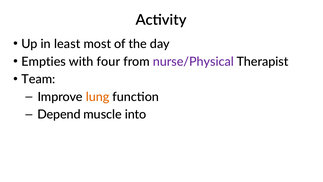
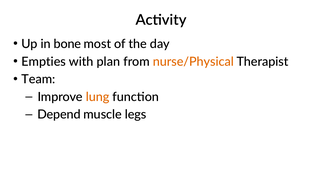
least: least -> bone
four: four -> plan
nurse/Physical colour: purple -> orange
into: into -> legs
